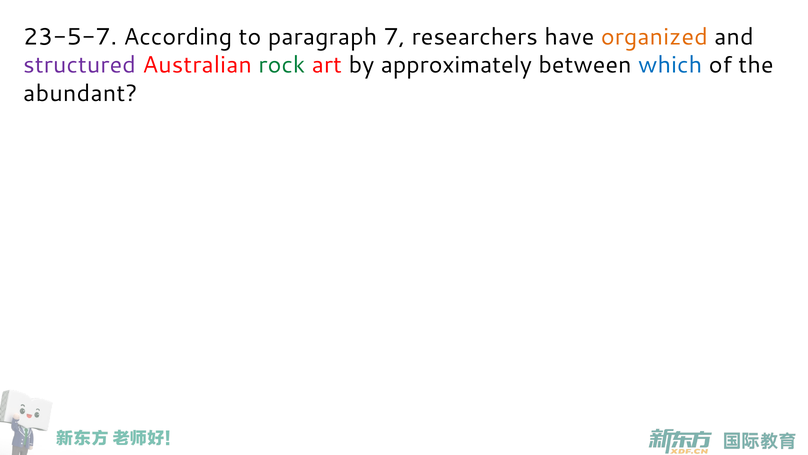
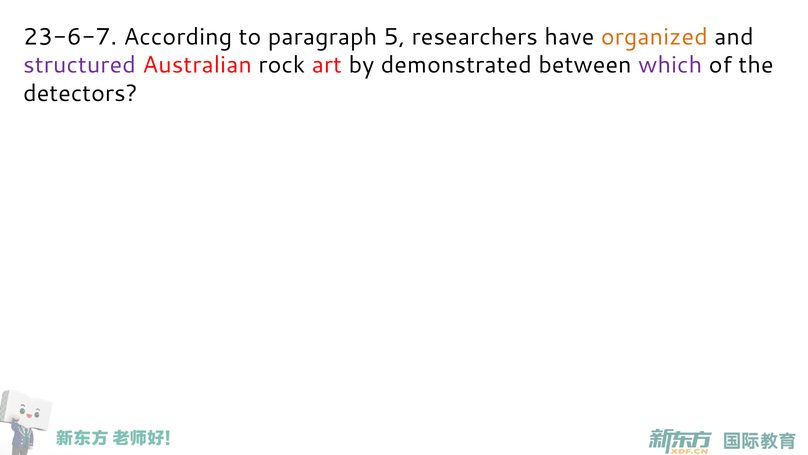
23-5-7: 23-5-7 -> 23-6-7
7: 7 -> 5
rock colour: green -> black
approximately: approximately -> demonstrated
which colour: blue -> purple
abundant: abundant -> detectors
